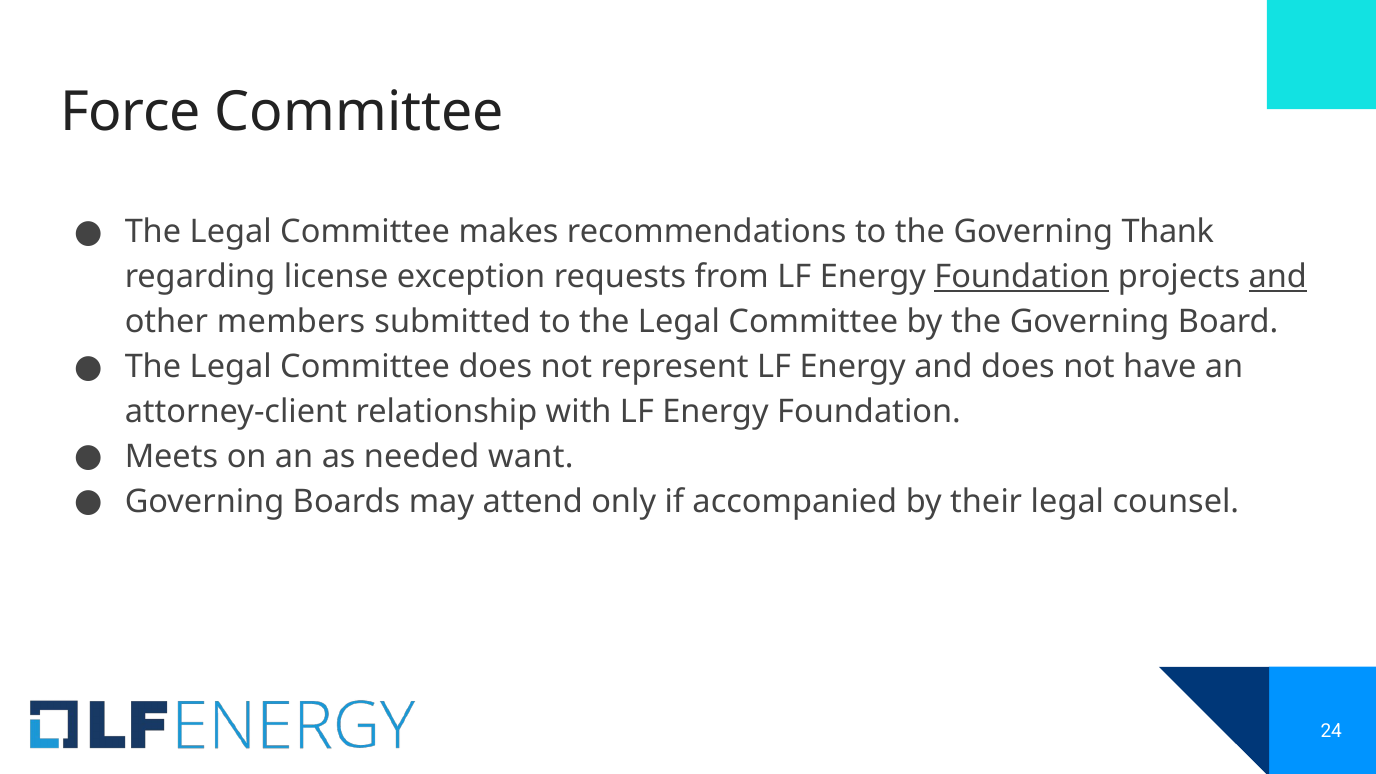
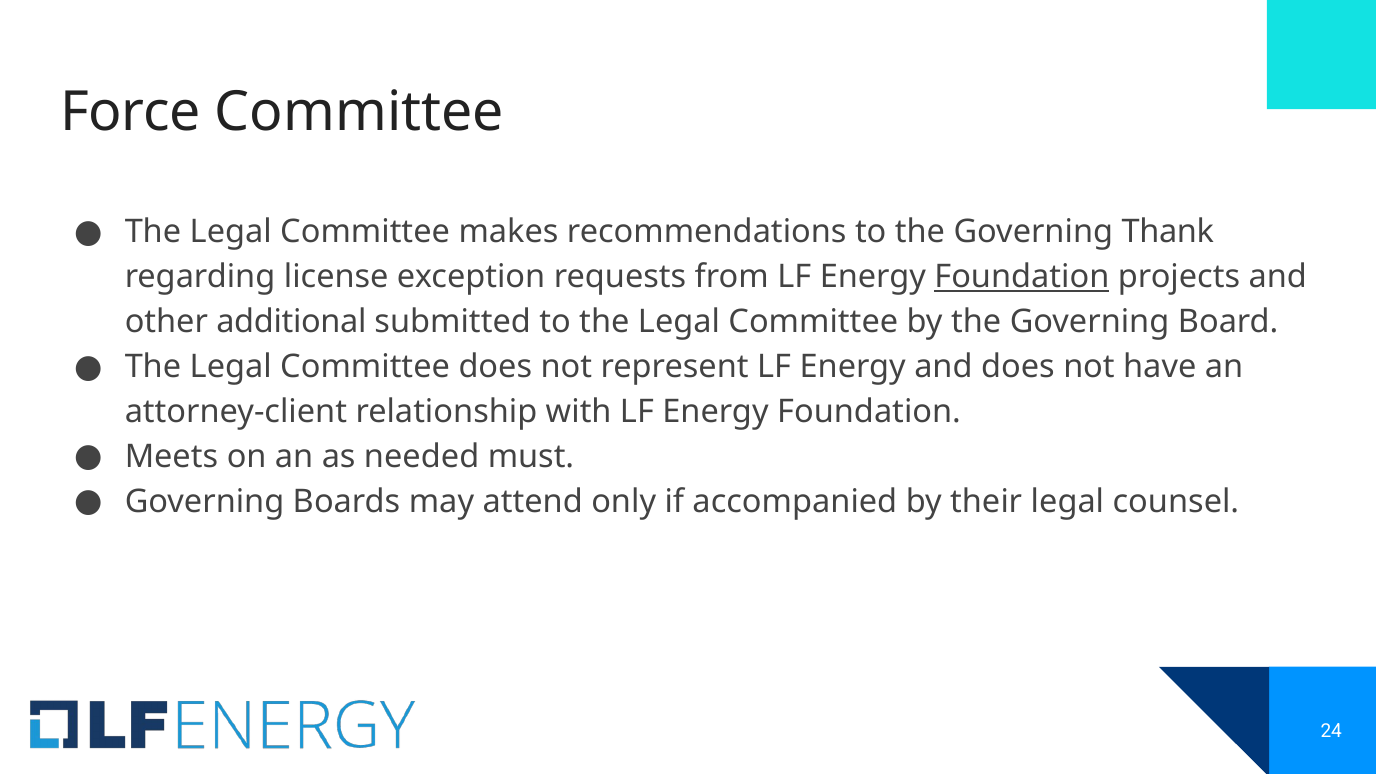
and at (1278, 277) underline: present -> none
members: members -> additional
want: want -> must
